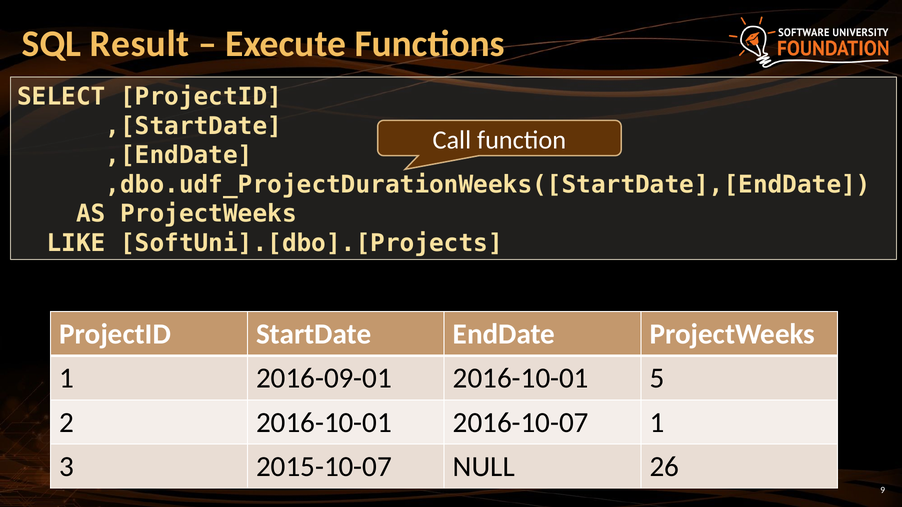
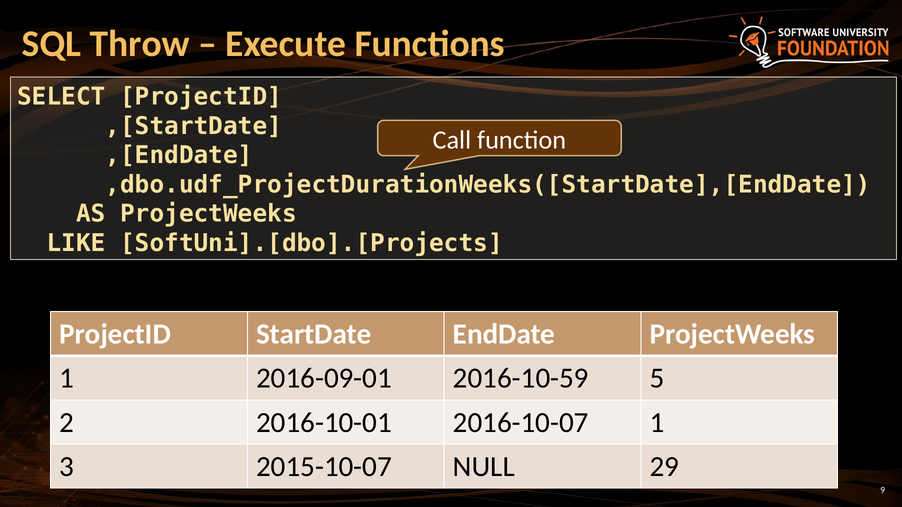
Result: Result -> Throw
2016-09-01 2016-10-01: 2016-10-01 -> 2016-10-59
26: 26 -> 29
